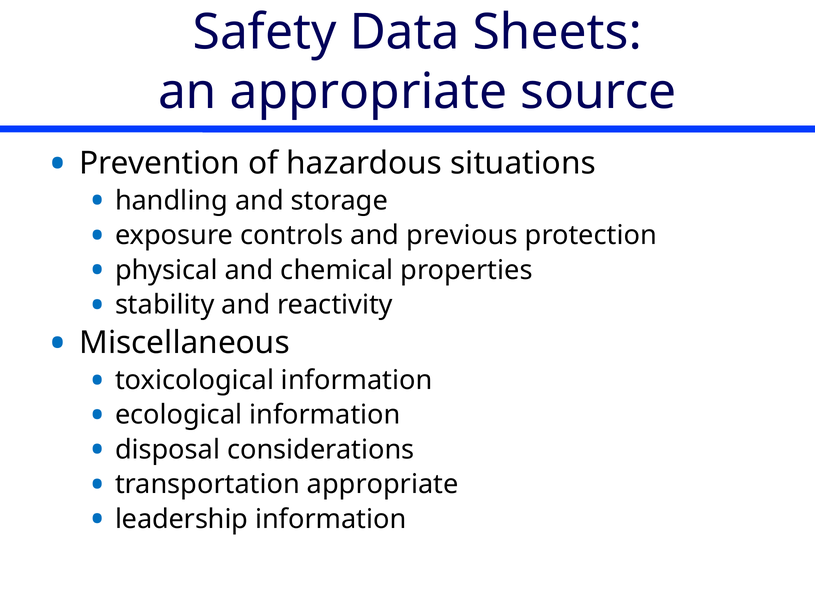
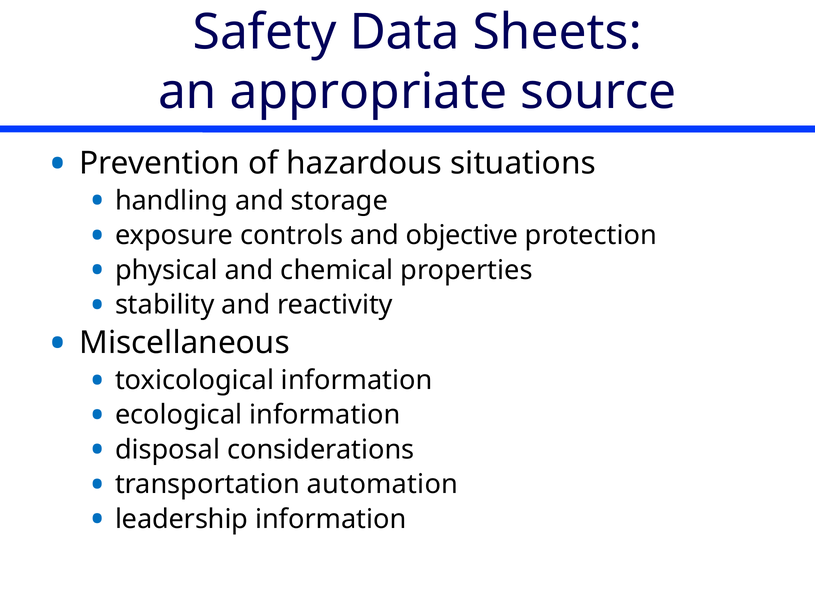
previous: previous -> objective
transportation appropriate: appropriate -> automation
